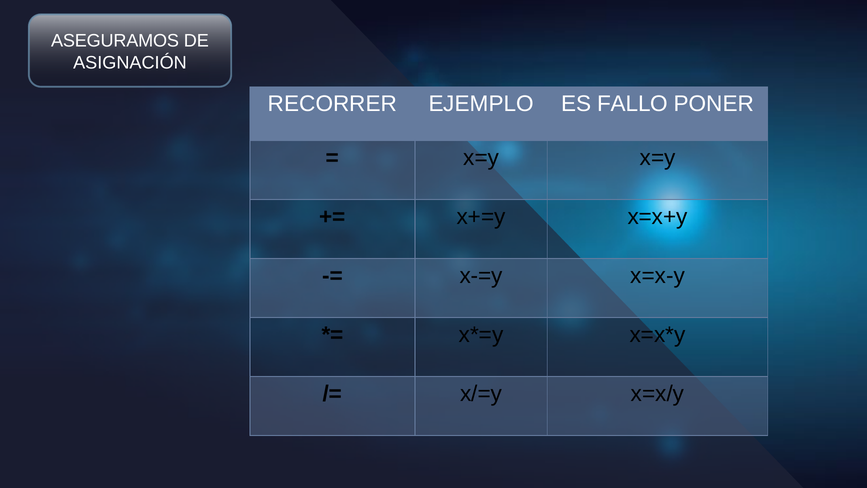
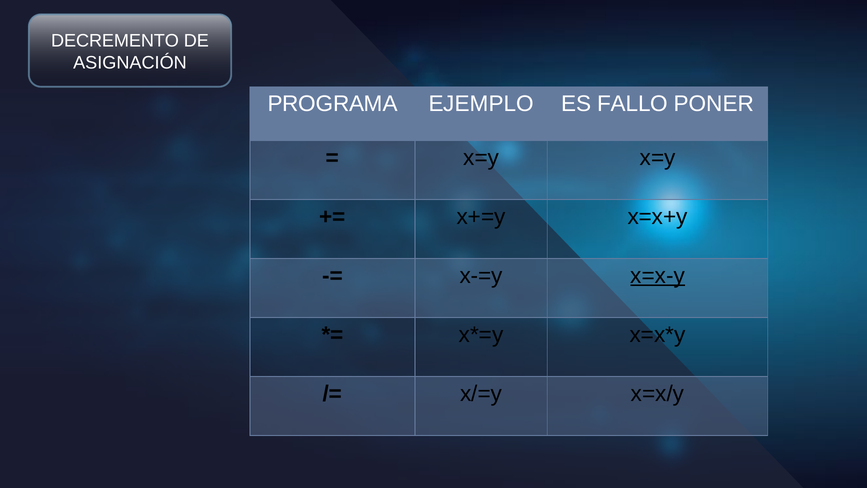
ASEGURAMOS: ASEGURAMOS -> DECREMENTO
RECORRER: RECORRER -> PROGRAMA
x=x-y underline: none -> present
